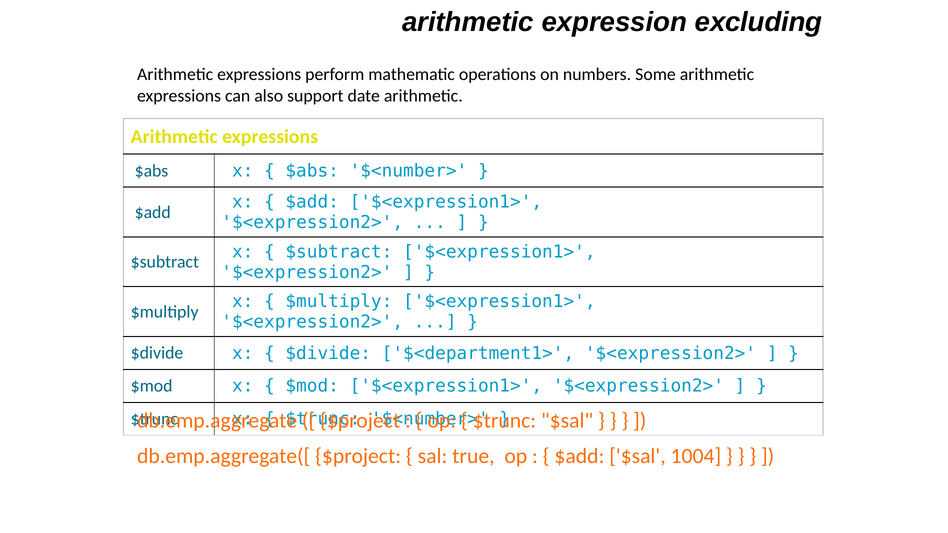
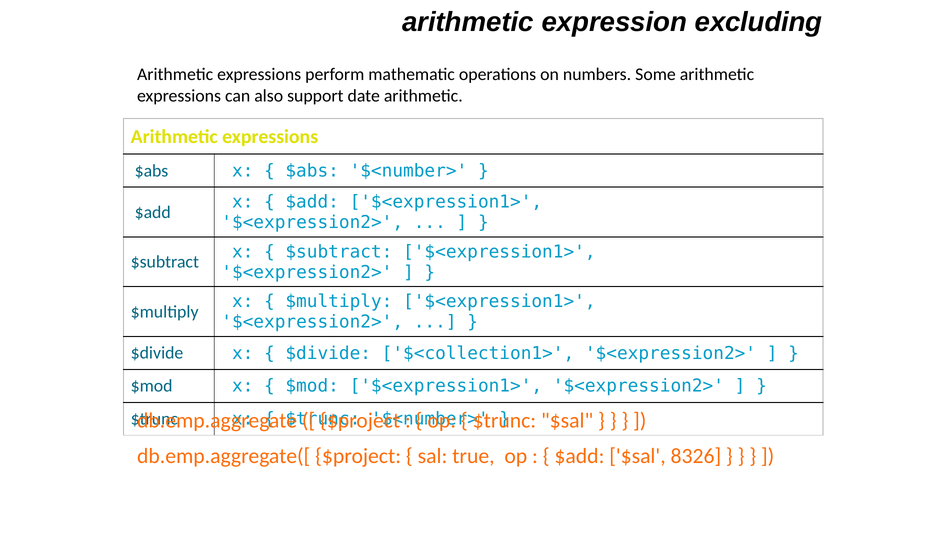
$<department1>: $<department1> -> $<collection1>
1004: 1004 -> 8326
